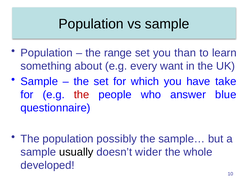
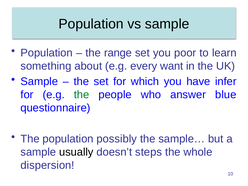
than: than -> poor
take: take -> infer
the at (82, 95) colour: red -> green
wider: wider -> steps
developed: developed -> dispersion
